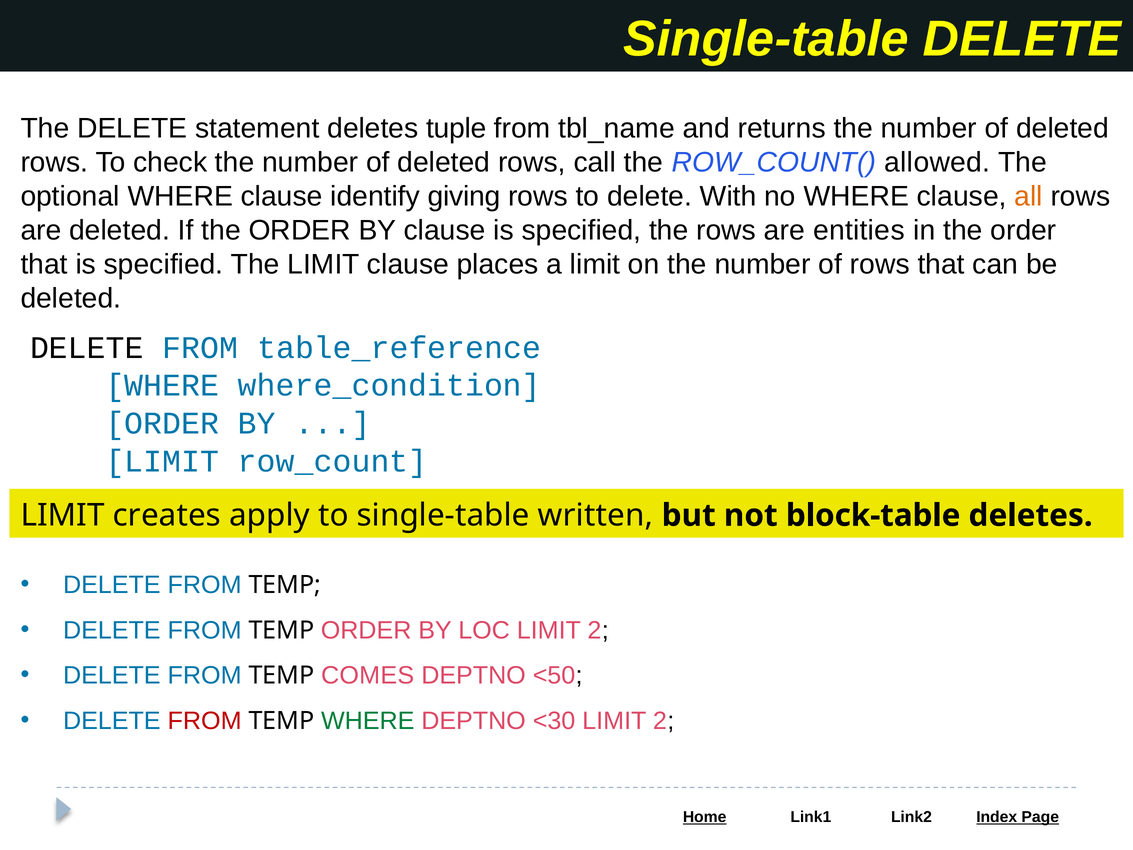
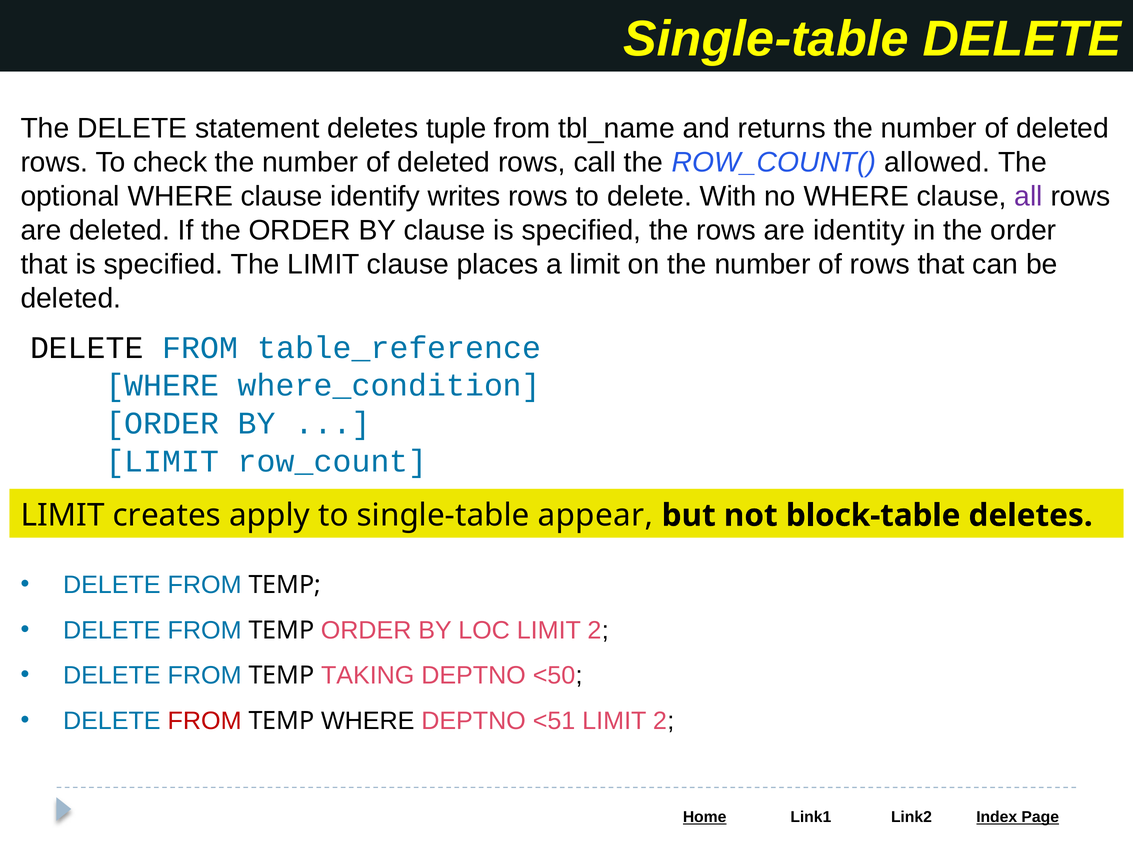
giving: giving -> writes
all colour: orange -> purple
entities: entities -> identity
written: written -> appear
COMES: COMES -> TAKING
WHERE at (368, 721) colour: green -> black
<30: <30 -> <51
